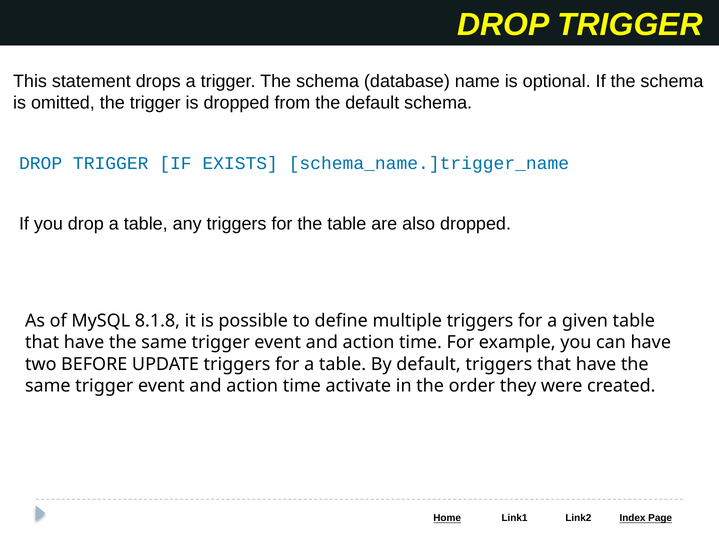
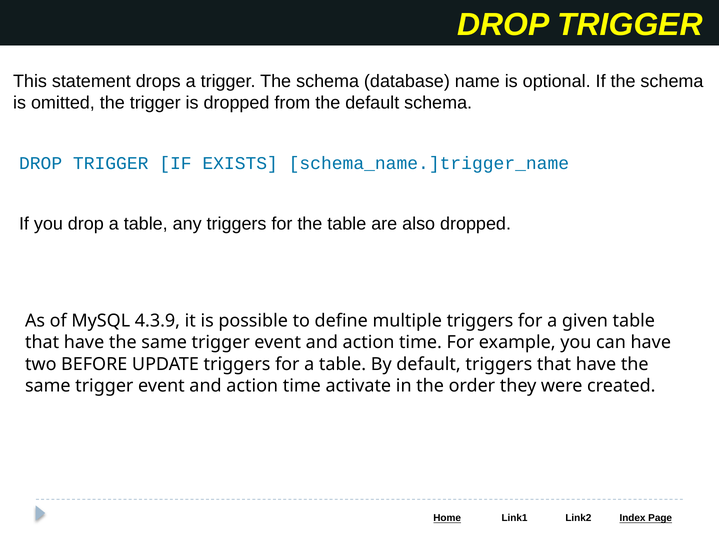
8.1.8: 8.1.8 -> 4.3.9
